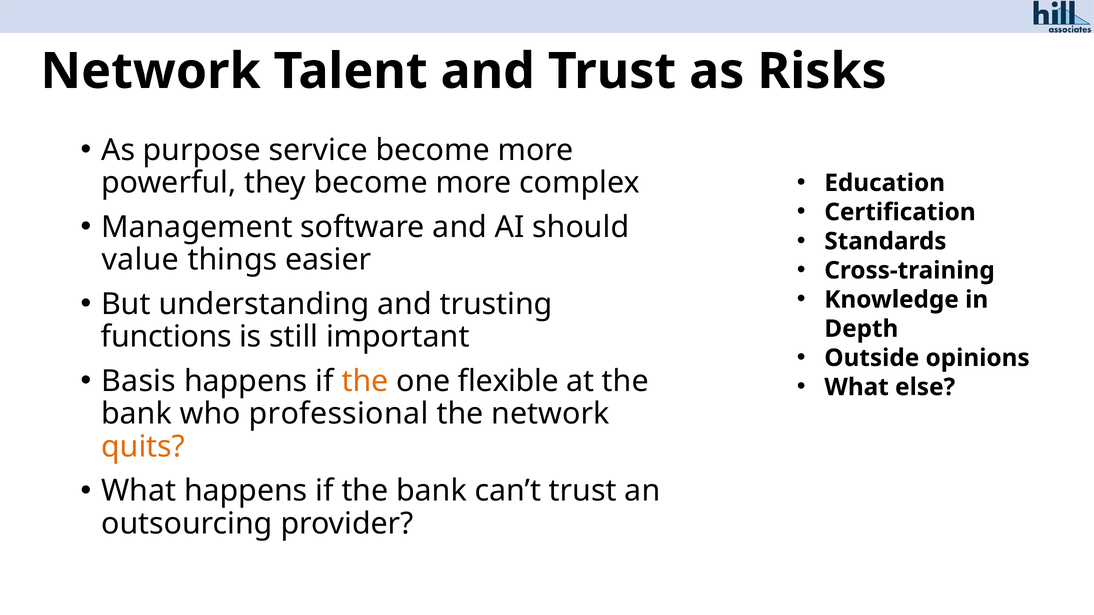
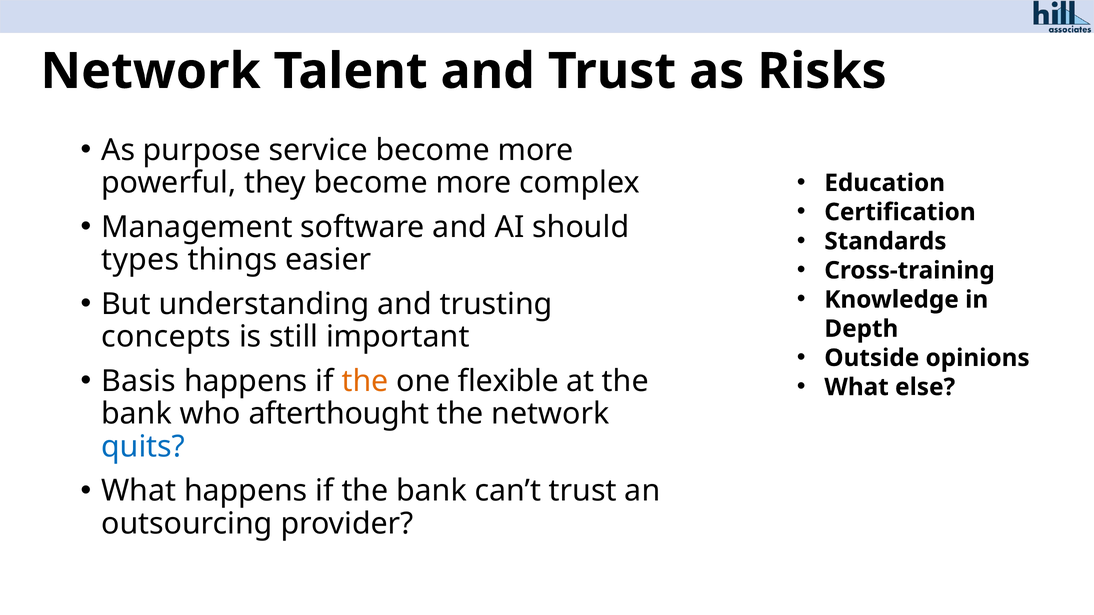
value: value -> types
functions: functions -> concepts
professional: professional -> afterthought
quits colour: orange -> blue
